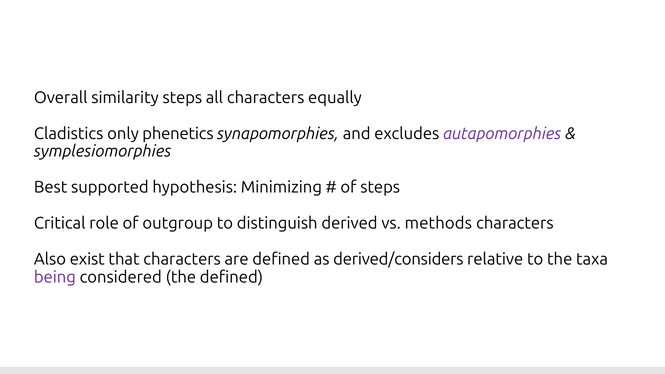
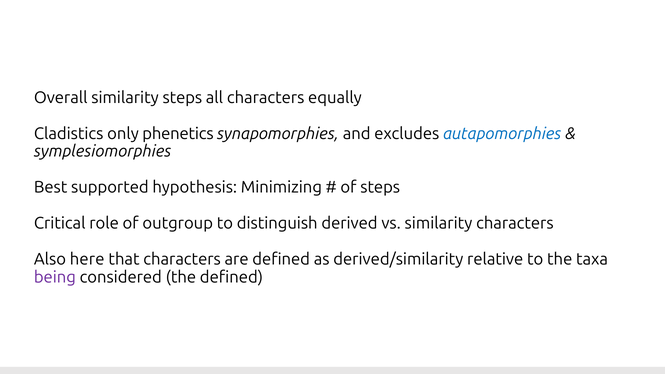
autapomorphies colour: purple -> blue
vs methods: methods -> similarity
exist: exist -> here
derived/considers: derived/considers -> derived/similarity
